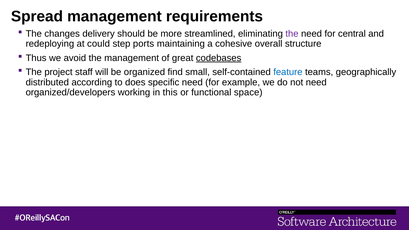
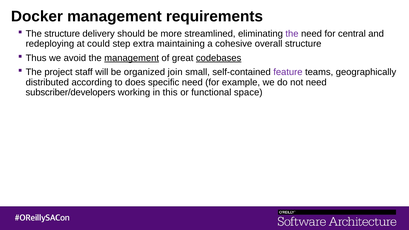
Spread: Spread -> Docker
The changes: changes -> structure
ports: ports -> extra
management at (132, 58) underline: none -> present
find: find -> join
feature colour: blue -> purple
organized/developers: organized/developers -> subscriber/developers
